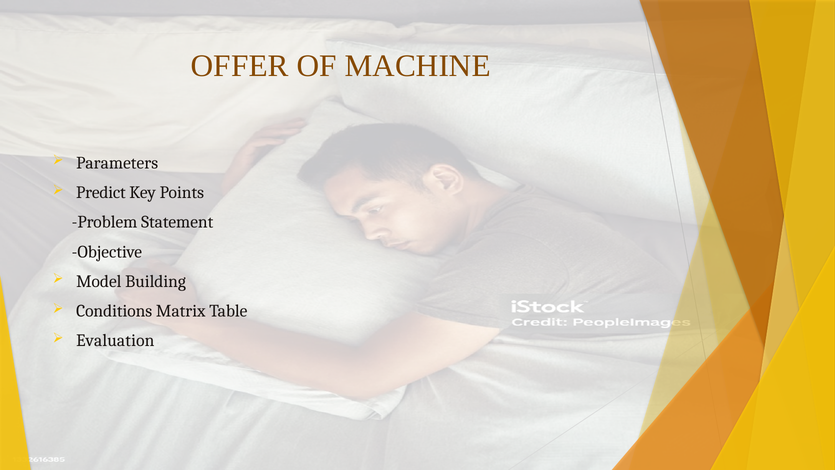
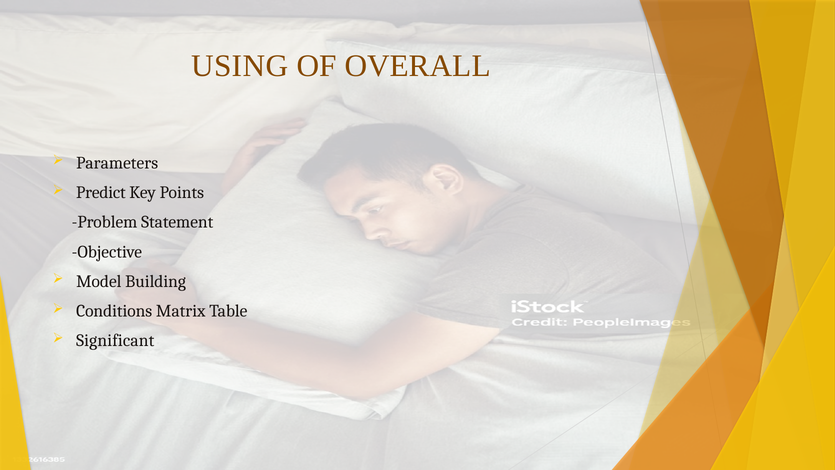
OFFER: OFFER -> USING
MACHINE: MACHINE -> OVERALL
Evaluation: Evaluation -> Significant
